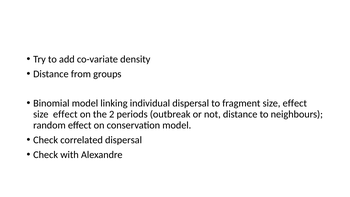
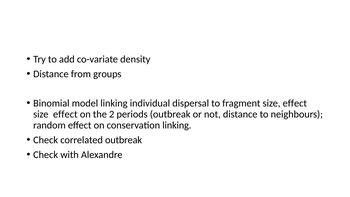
conservation model: model -> linking
correlated dispersal: dispersal -> outbreak
